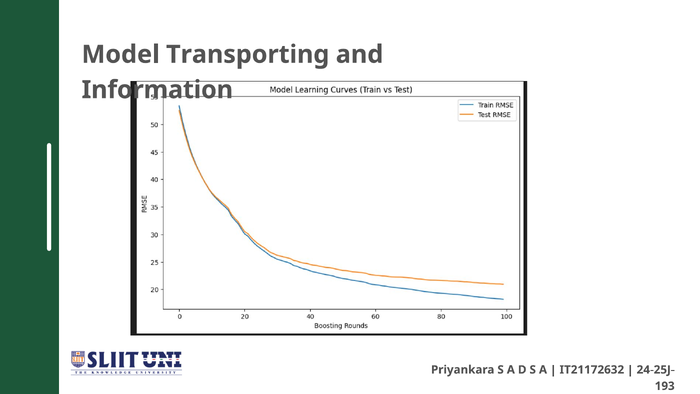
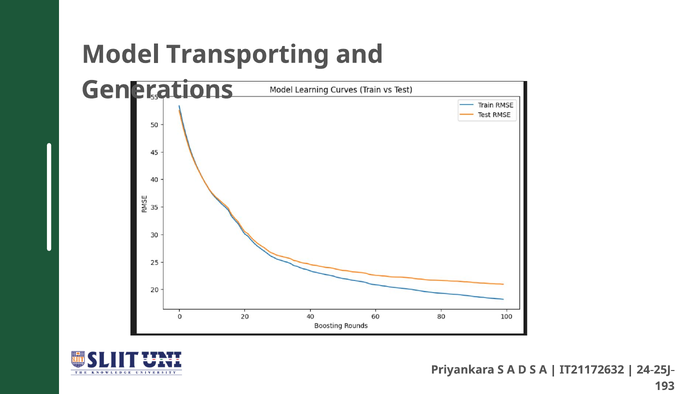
Information: Information -> Generations
